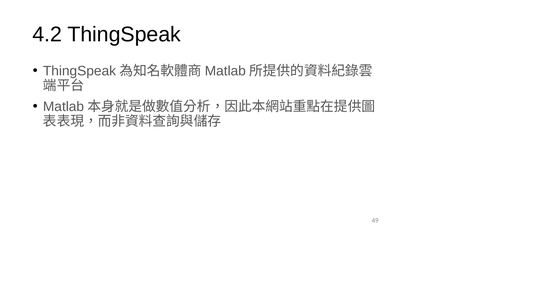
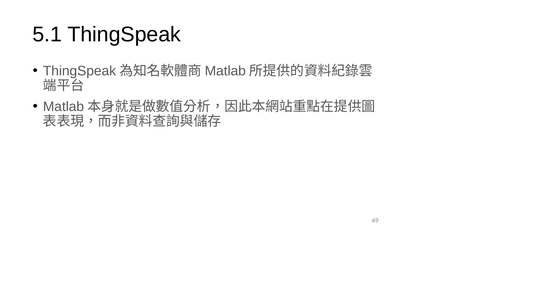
4.2: 4.2 -> 5.1
